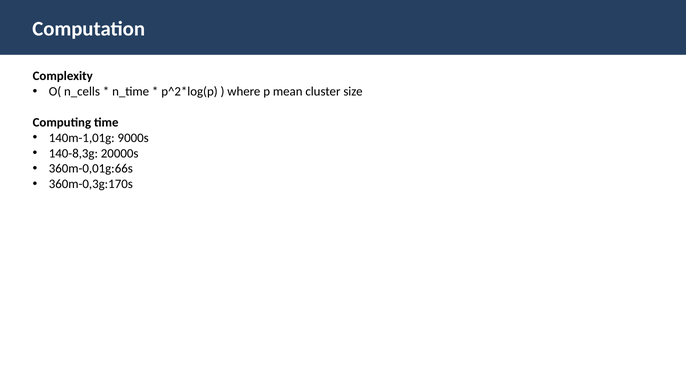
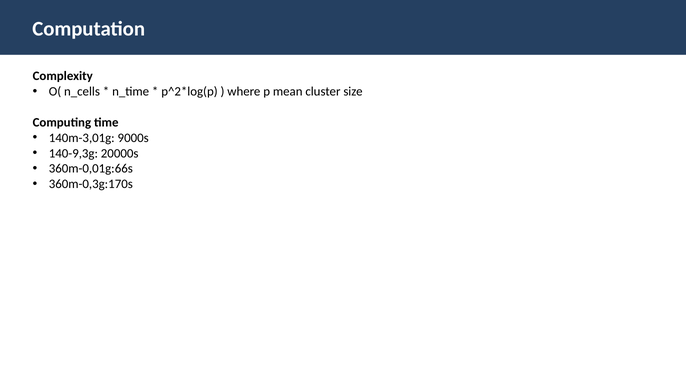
140m-1,01g: 140m-1,01g -> 140m-3,01g
140-8,3g: 140-8,3g -> 140-9,3g
